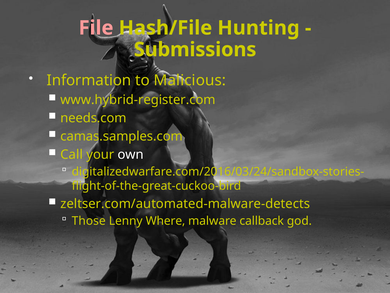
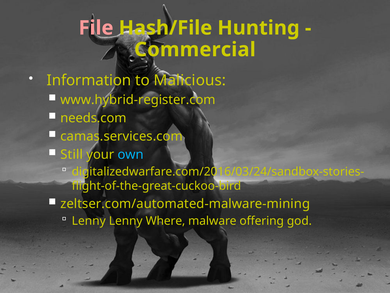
Submissions: Submissions -> Commercial
camas.samples.com: camas.samples.com -> camas.services.com
Call: Call -> Still
own colour: white -> light blue
zeltser.com/automated-malware-detects: zeltser.com/automated-malware-detects -> zeltser.com/automated-malware-mining
Those at (89, 221): Those -> Lenny
callback: callback -> offering
